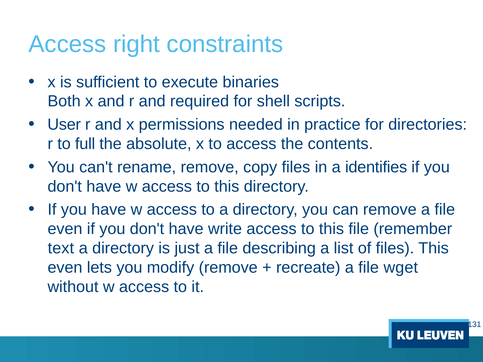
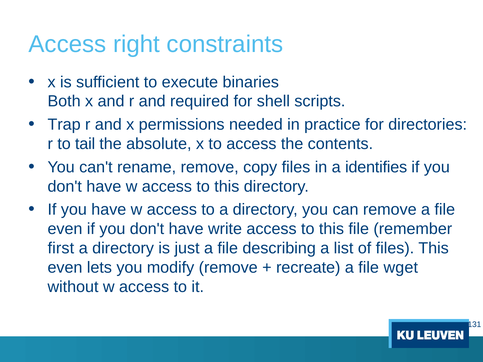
User: User -> Trap
full: full -> tail
text: text -> first
